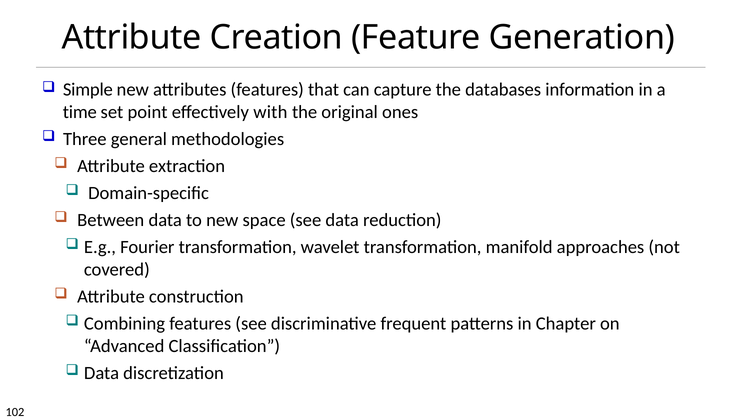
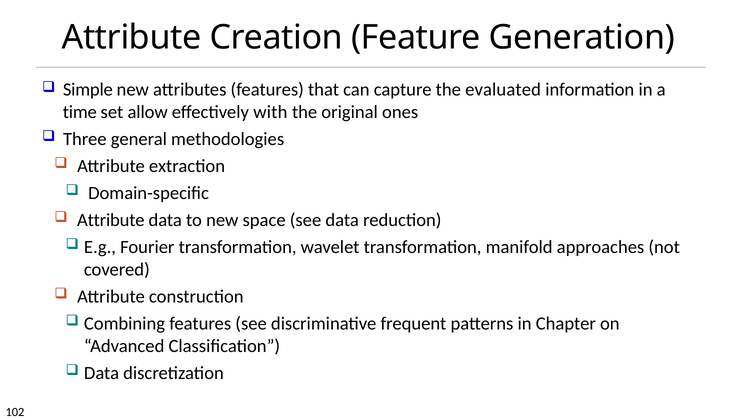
databases: databases -> evaluated
point: point -> allow
Between at (111, 220): Between -> Attribute
